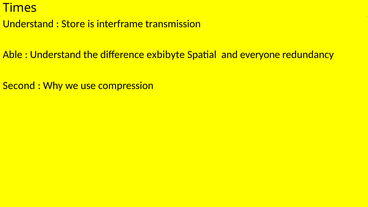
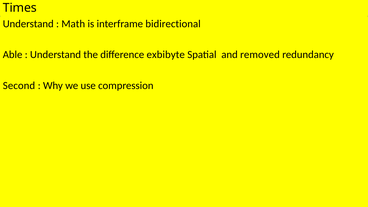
Store: Store -> Math
transmission: transmission -> bidirectional
everyone: everyone -> removed
